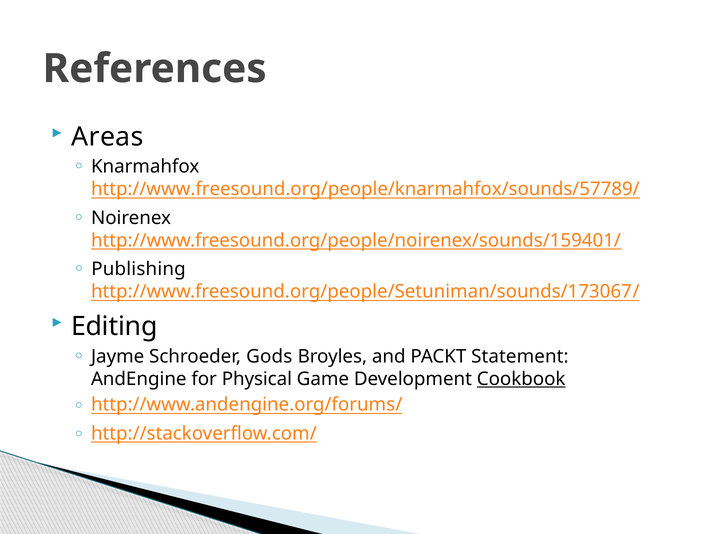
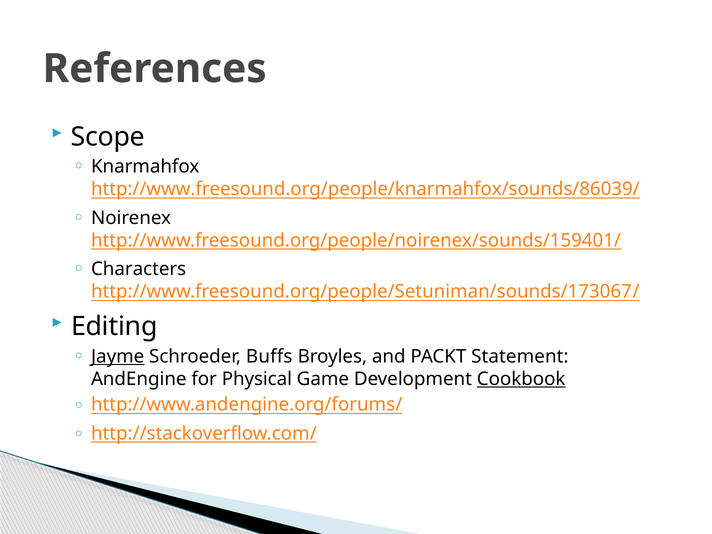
Areas: Areas -> Scope
http://www.freesound.org/people/knarmahfox/sounds/57789/: http://www.freesound.org/people/knarmahfox/sounds/57789/ -> http://www.freesound.org/people/knarmahfox/sounds/86039/
Publishing: Publishing -> Characters
Jayme underline: none -> present
Gods: Gods -> Buffs
